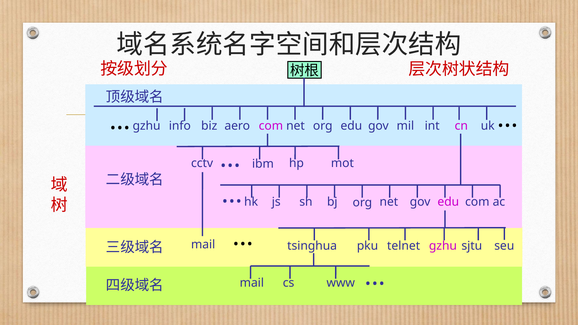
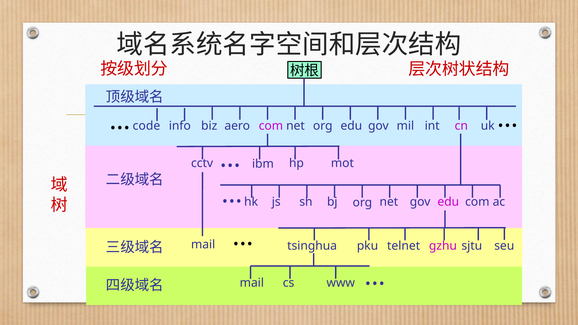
gzhu at (147, 126): gzhu -> code
